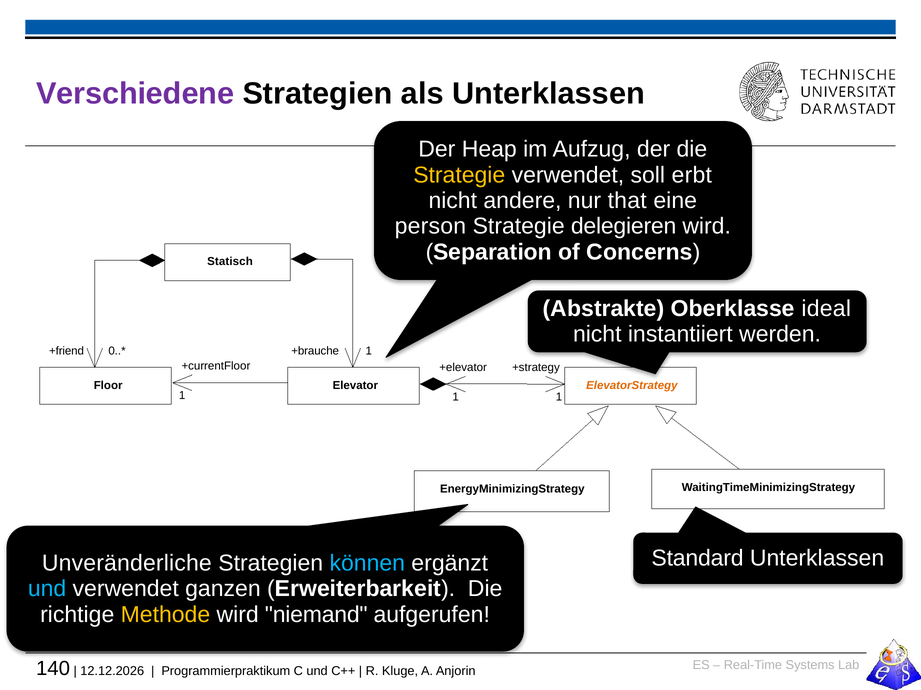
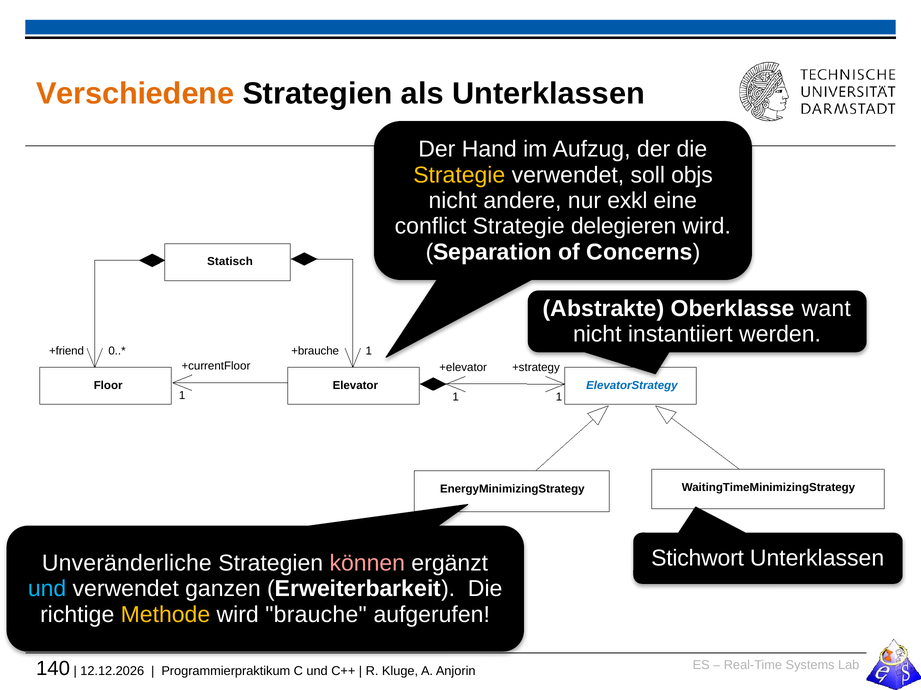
Verschiedene colour: purple -> orange
Heap: Heap -> Hand
erbt: erbt -> objs
that: that -> exkl
person: person -> conflict
ideal: ideal -> want
ElevatorStrategy colour: orange -> blue
Standard: Standard -> Stichwort
können colour: light blue -> pink
niemand: niemand -> brauche
